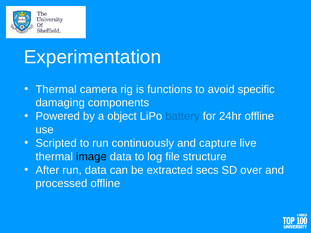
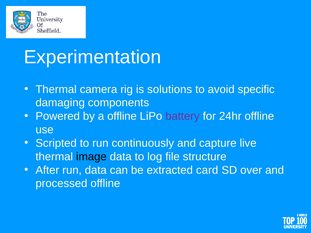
functions: functions -> solutions
a object: object -> offline
battery colour: blue -> purple
secs: secs -> card
